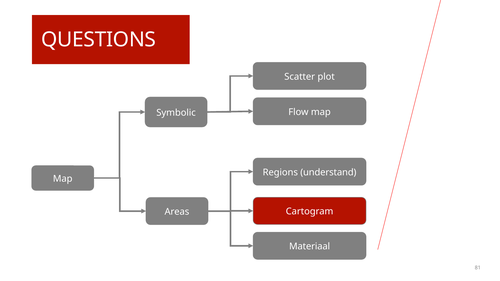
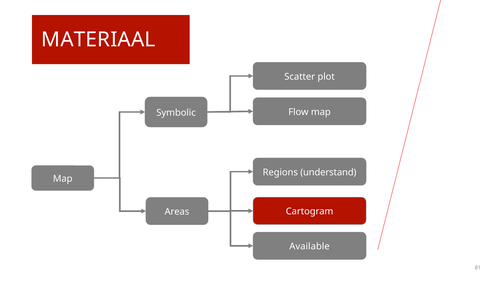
QUESTIONS: QUESTIONS -> MATERIAAL
Materiaal: Materiaal -> Available
